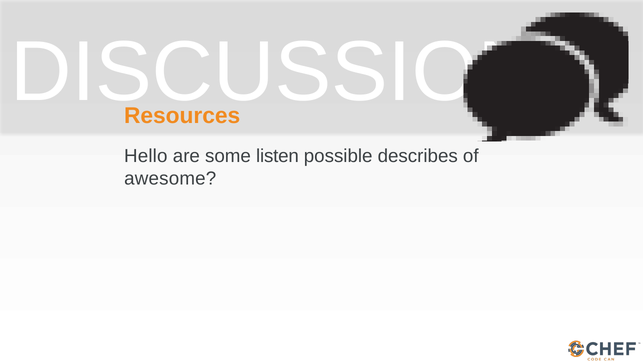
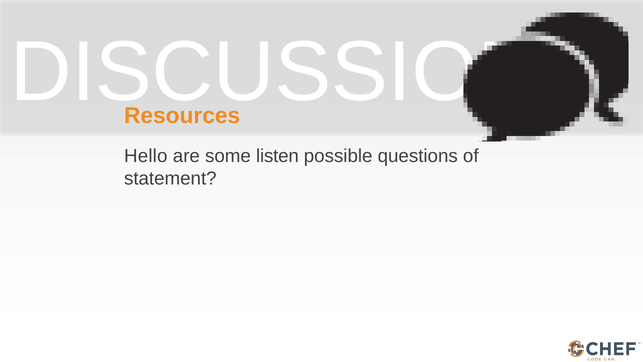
describes: describes -> questions
awesome: awesome -> statement
